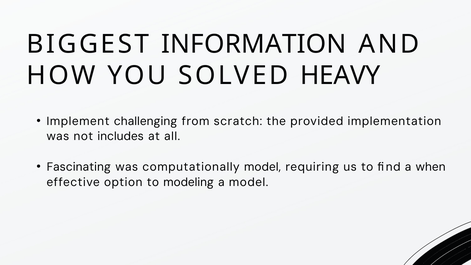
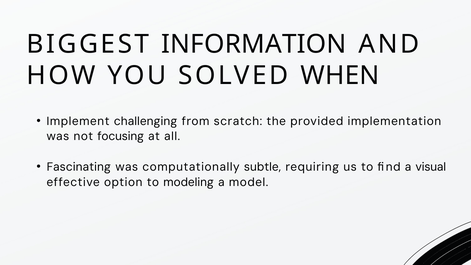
HEAVY: HEAVY -> WHEN
includes: includes -> focusing
computationally model: model -> subtle
when: when -> visual
